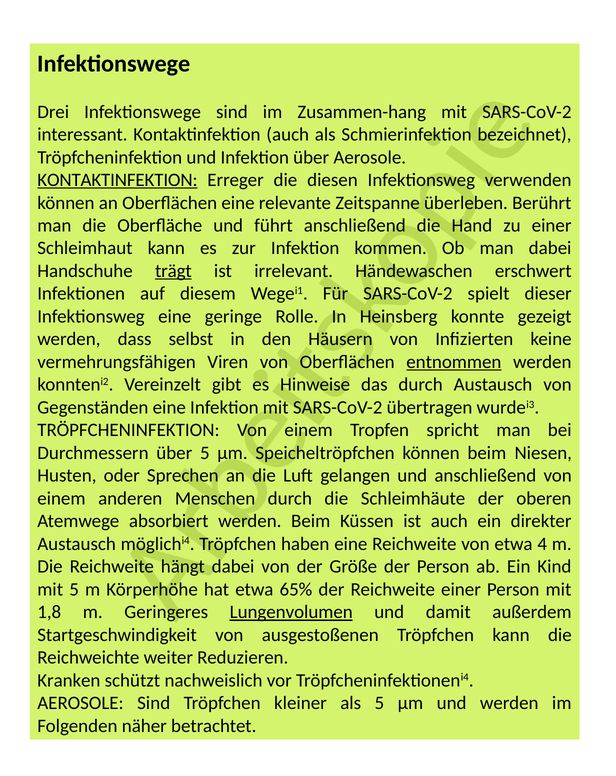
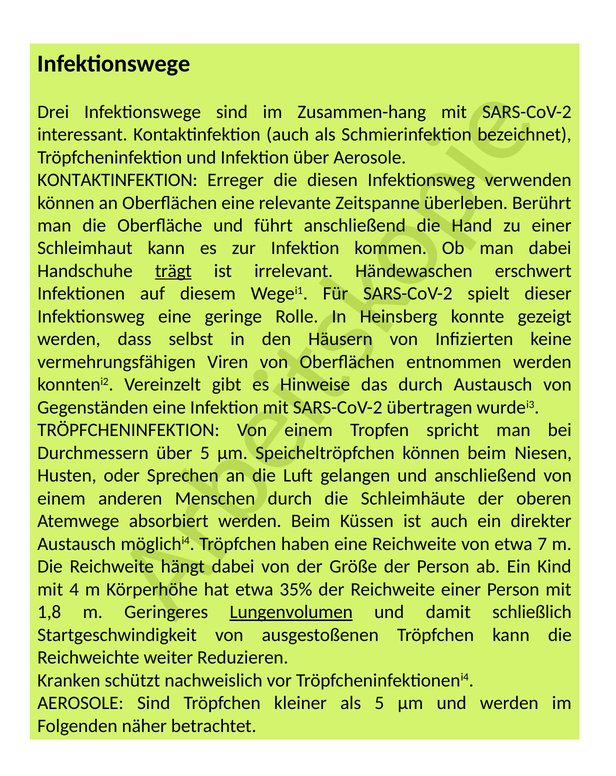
KONTAKTINFEKTION at (117, 180) underline: present -> none
entnommen underline: present -> none
4: 4 -> 7
mit 5: 5 -> 4
65%: 65% -> 35%
außerdem: außerdem -> schließlich
